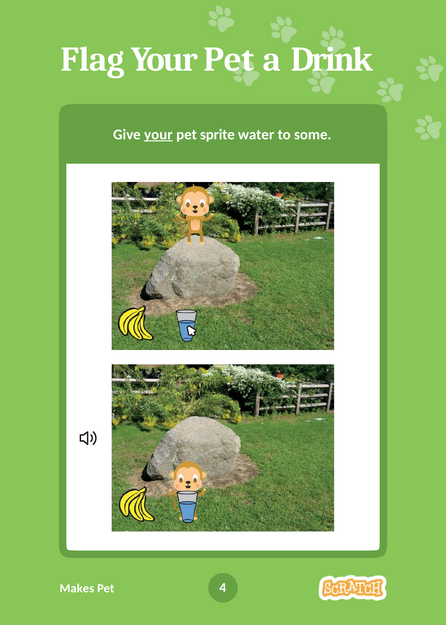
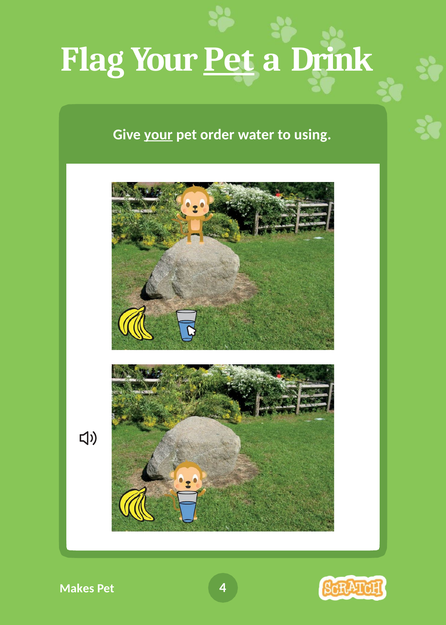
Pet at (229, 59) underline: none -> present
sprite: sprite -> order
some: some -> using
